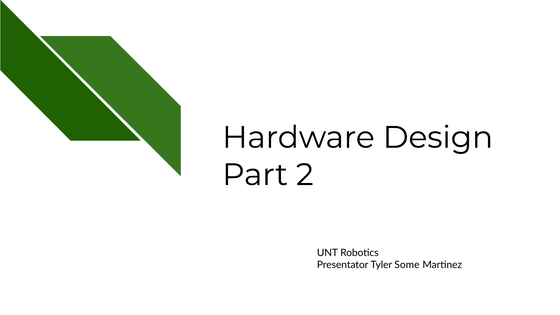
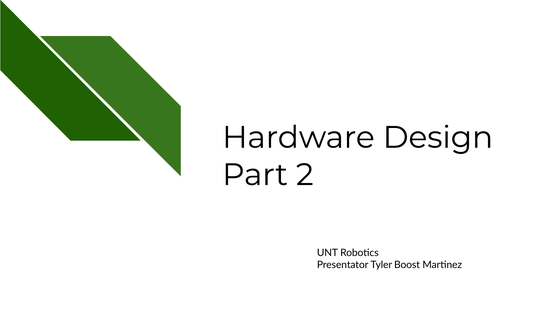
Some: Some -> Boost
